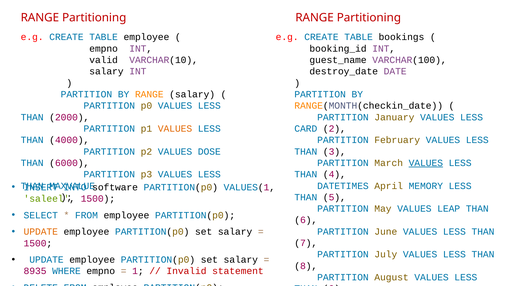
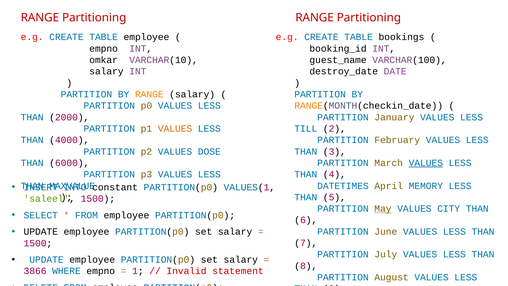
valid: valid -> omkar
CARD: CARD -> TILL
software: software -> constant
May underline: none -> present
LEAP: LEAP -> CITY
UPDATE at (41, 232) colour: orange -> black
8935: 8935 -> 3866
